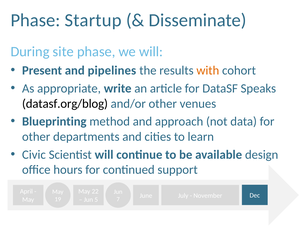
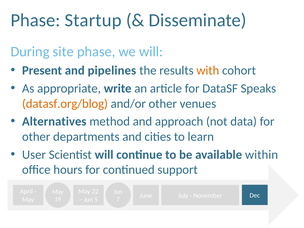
datasf.org/blog colour: black -> orange
Blueprinting: Blueprinting -> Alternatives
Civic: Civic -> User
design: design -> within
